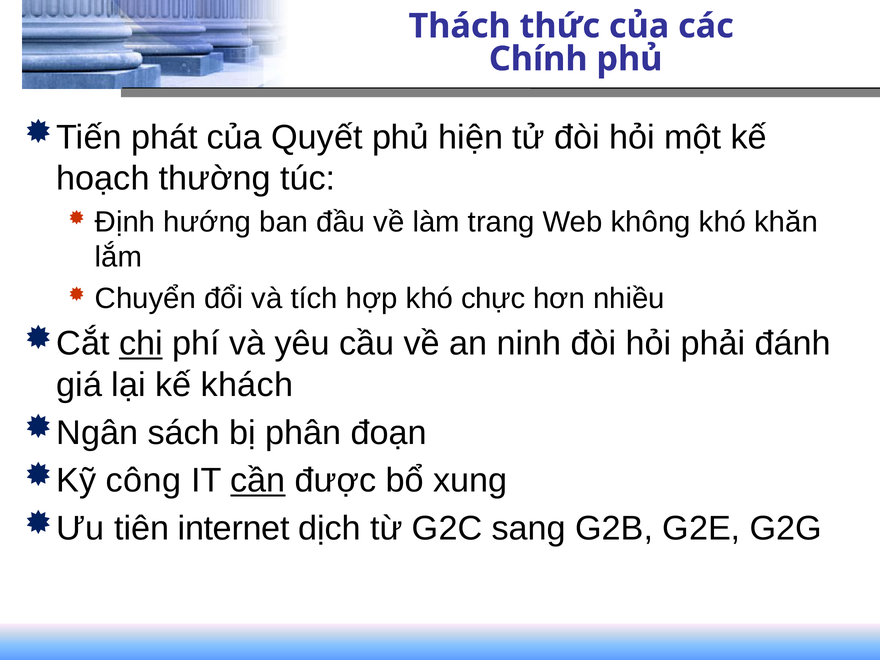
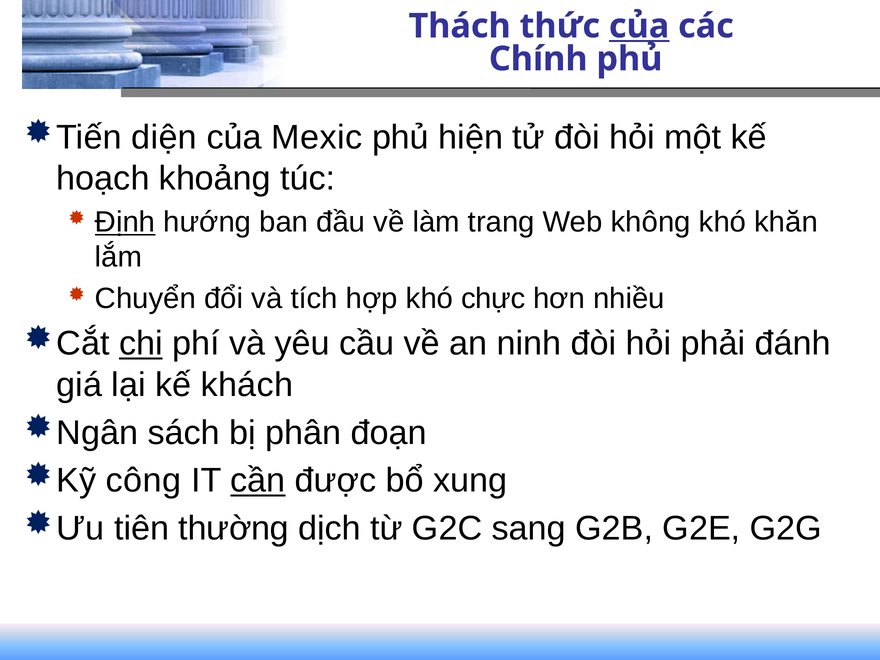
của at (639, 26) underline: none -> present
phát: phát -> diện
Quyết: Quyết -> Mexic
thường: thường -> khoảng
Định underline: none -> present
internet: internet -> thường
